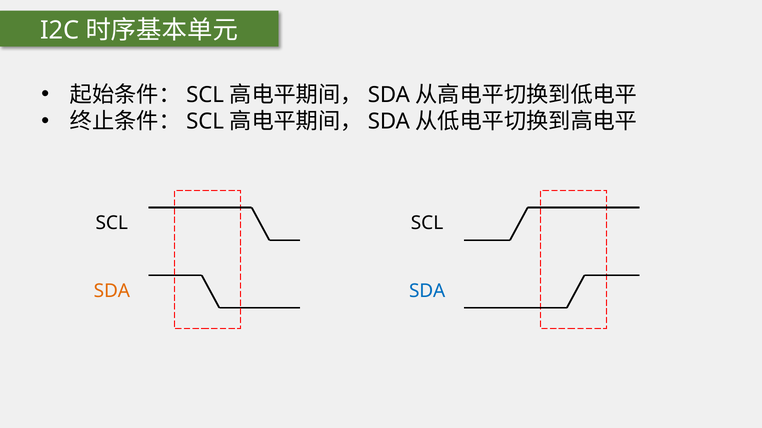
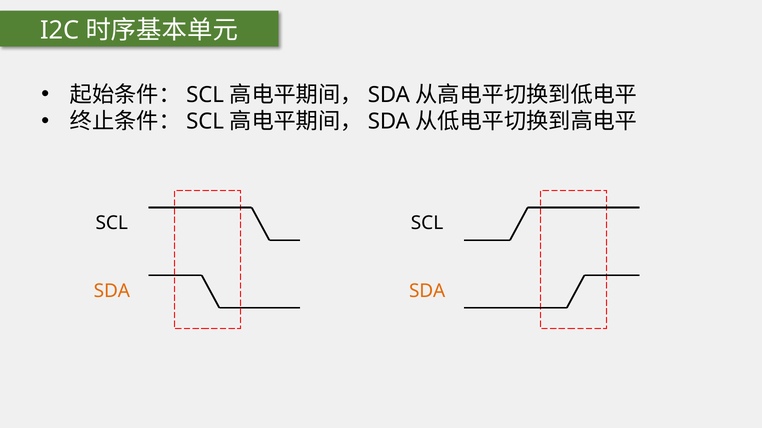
SDA at (427, 291) colour: blue -> orange
